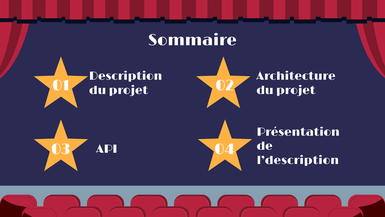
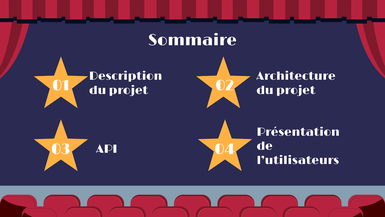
l’description: l’description -> l’utilisateurs
